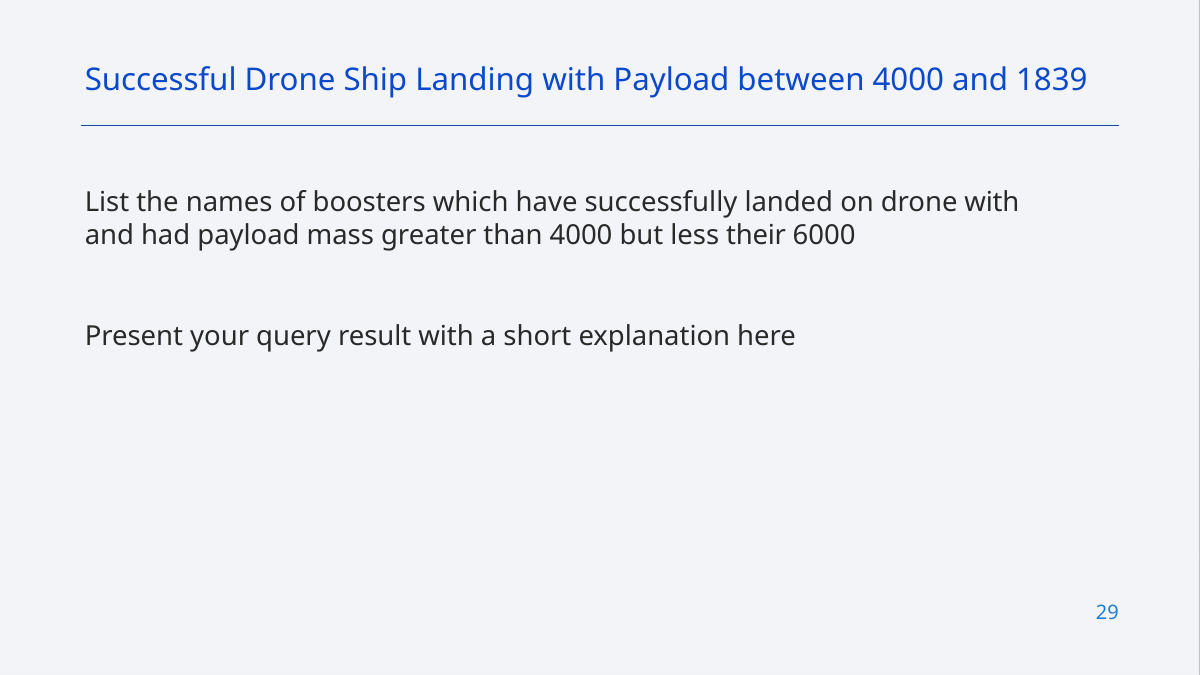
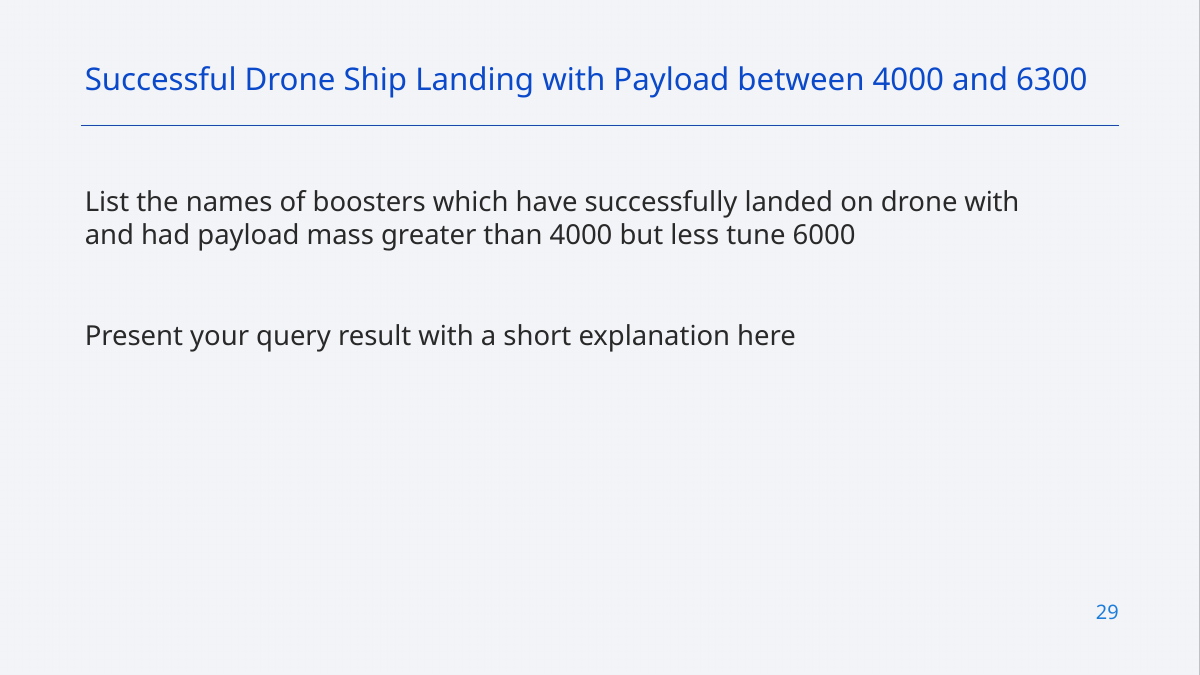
1839: 1839 -> 6300
their: their -> tune
